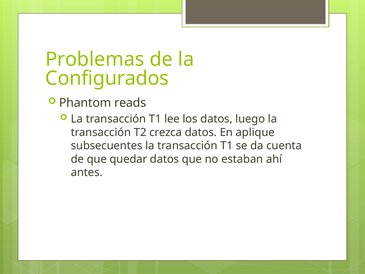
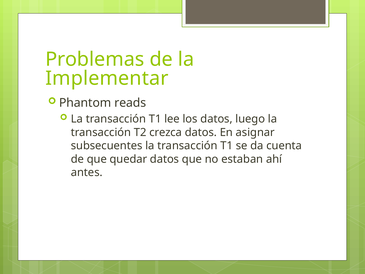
Configurados: Configurados -> Implementar
aplique: aplique -> asignar
